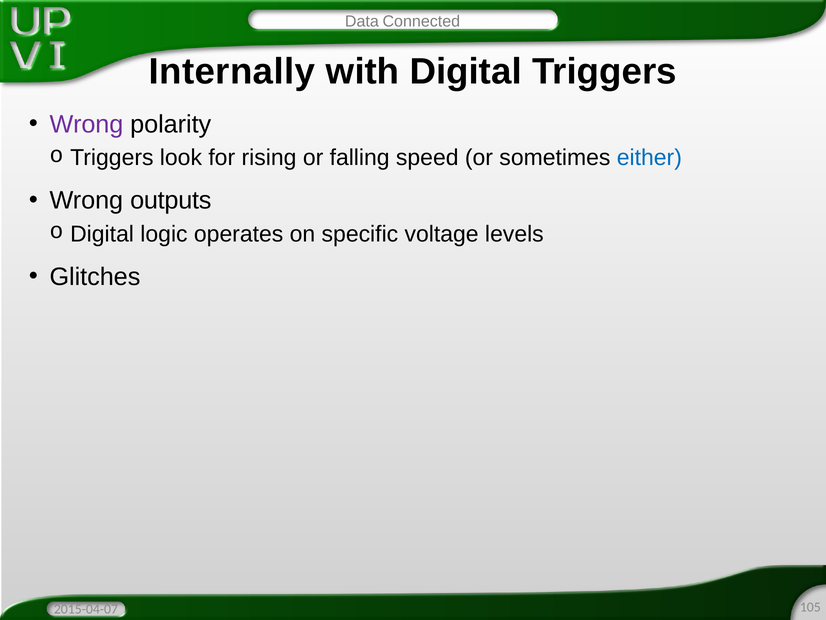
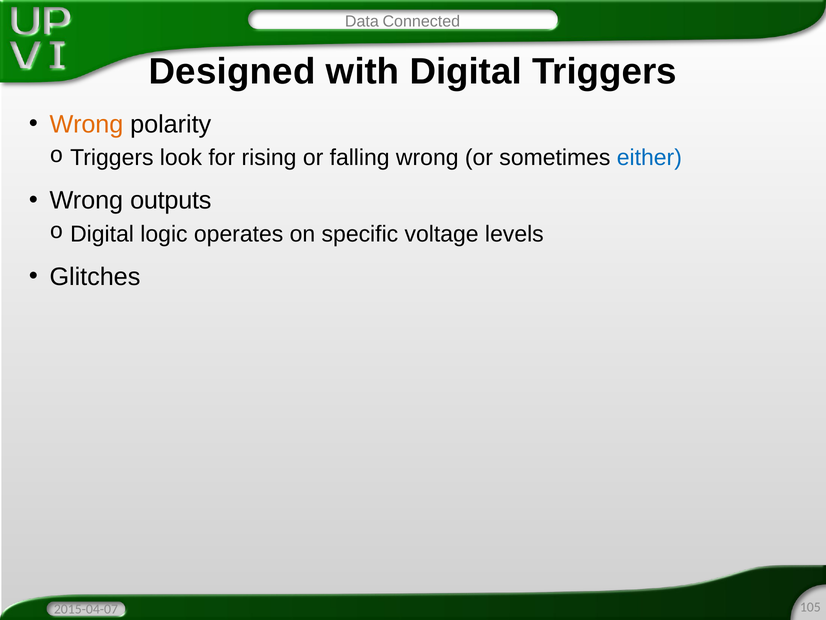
Internally: Internally -> Designed
Wrong at (86, 124) colour: purple -> orange
falling speed: speed -> wrong
